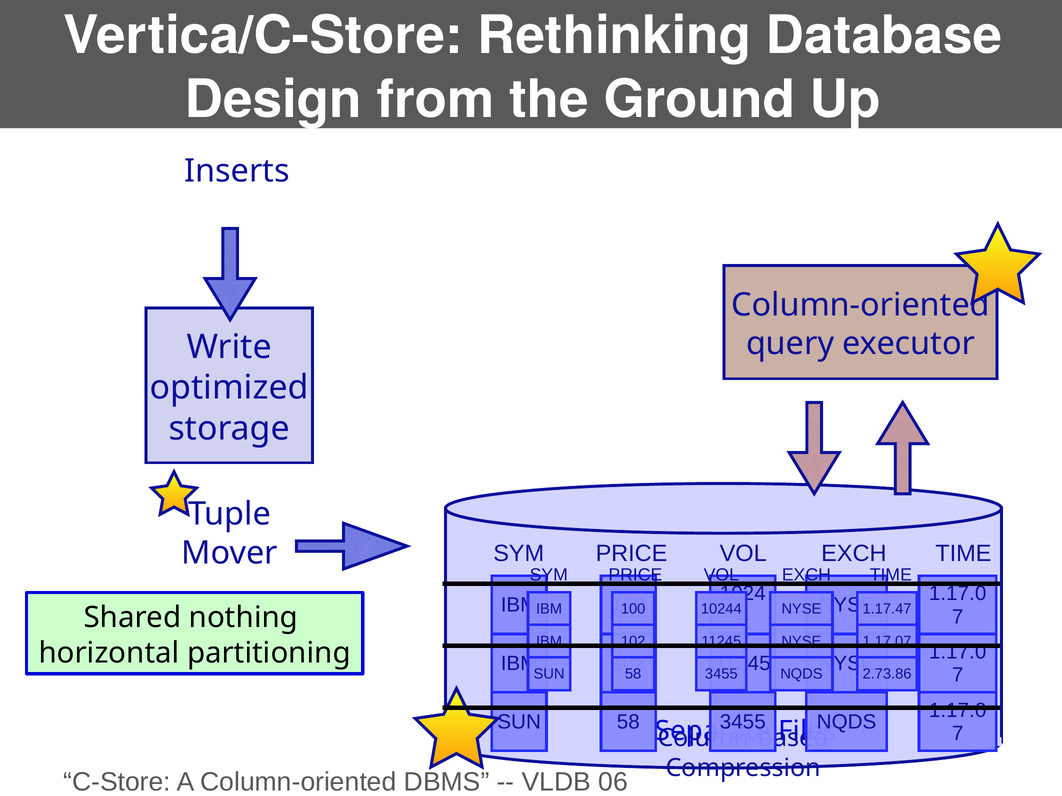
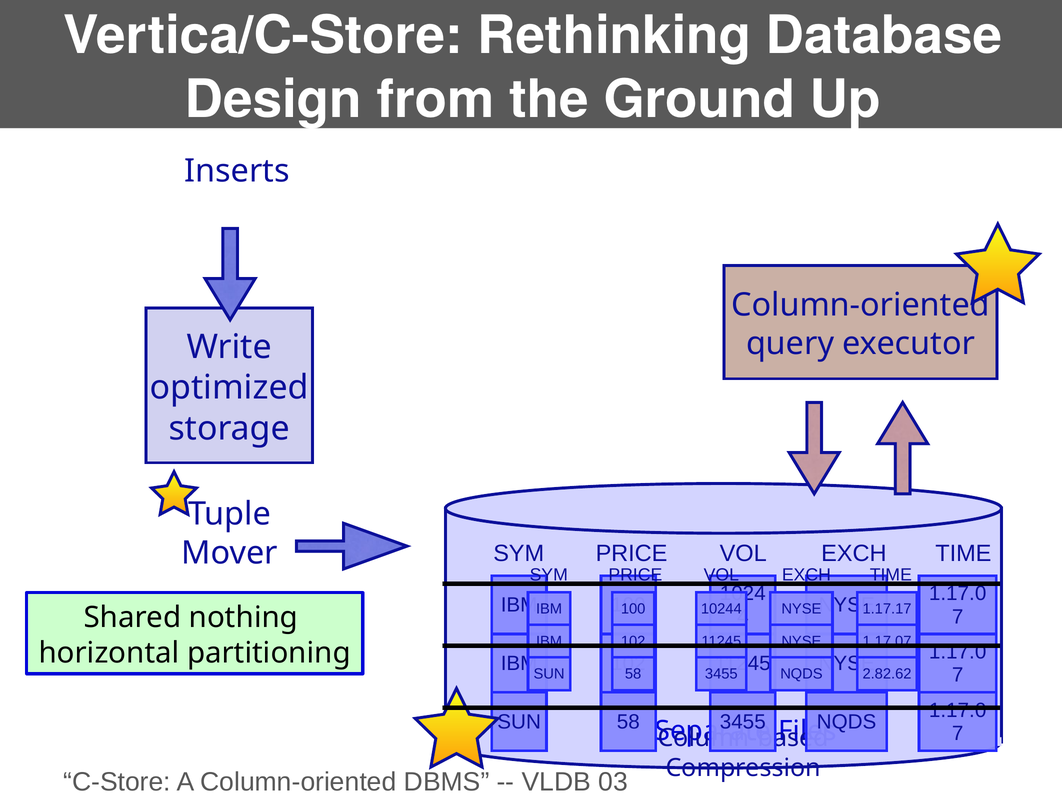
1.17.47: 1.17.47 -> 1.17.17
2.73.86: 2.73.86 -> 2.82.62
06: 06 -> 03
